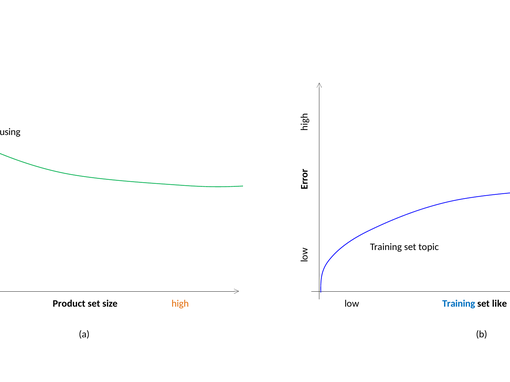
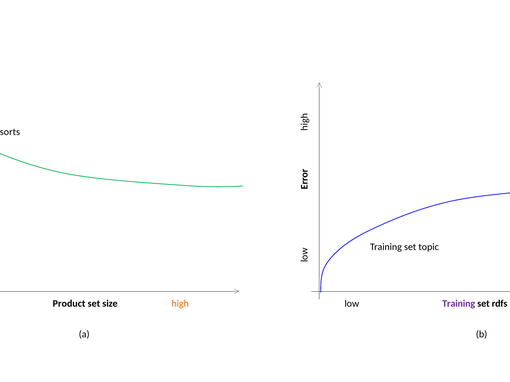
using: using -> sorts
Training at (459, 304) colour: blue -> purple
like: like -> rdfs
